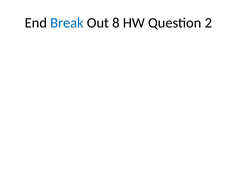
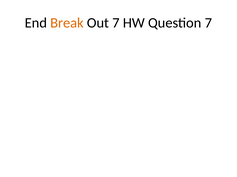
Break colour: blue -> orange
Out 8: 8 -> 7
Question 2: 2 -> 7
